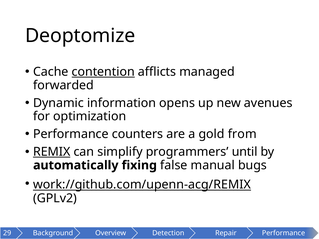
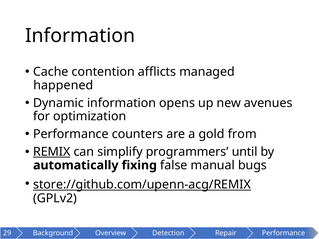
Deoptomize at (80, 36): Deoptomize -> Information
contention underline: present -> none
forwarded: forwarded -> happened
work://github.com/upenn-acg/REMIX: work://github.com/upenn-acg/REMIX -> store://github.com/upenn-acg/REMIX
